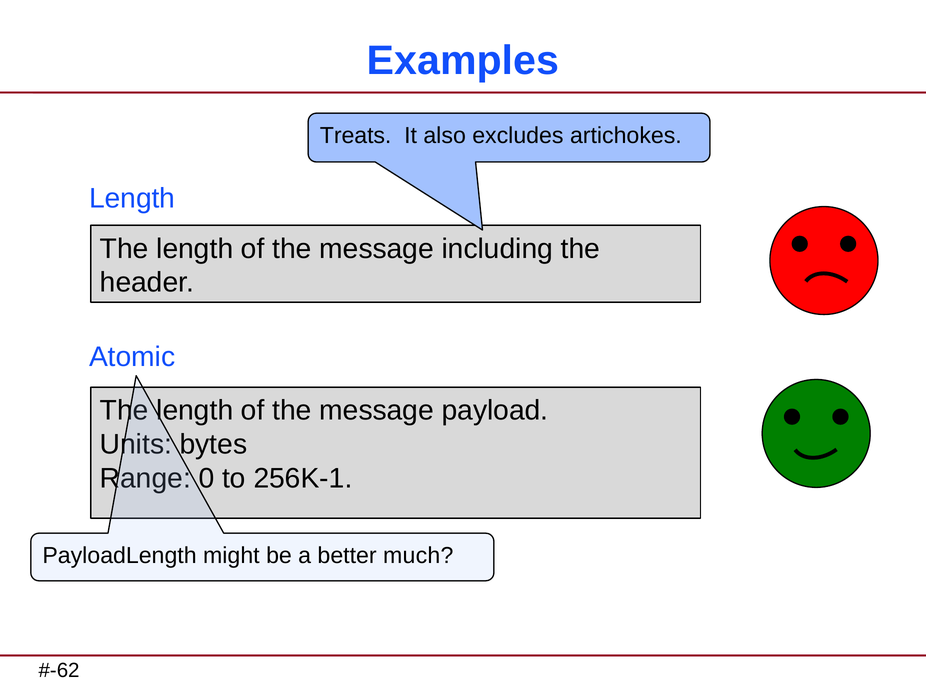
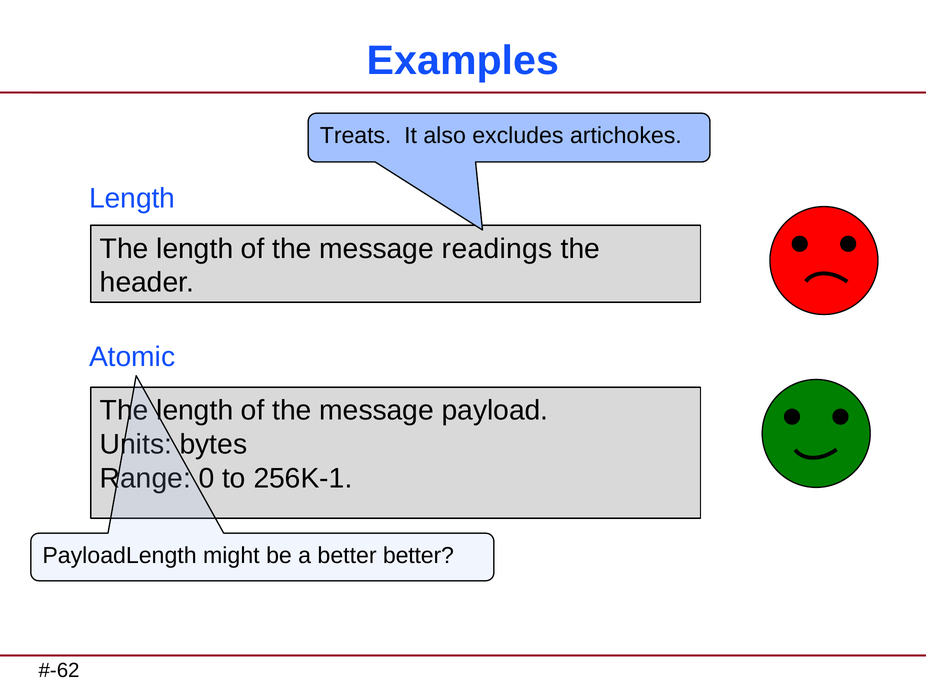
including: including -> readings
better much: much -> better
